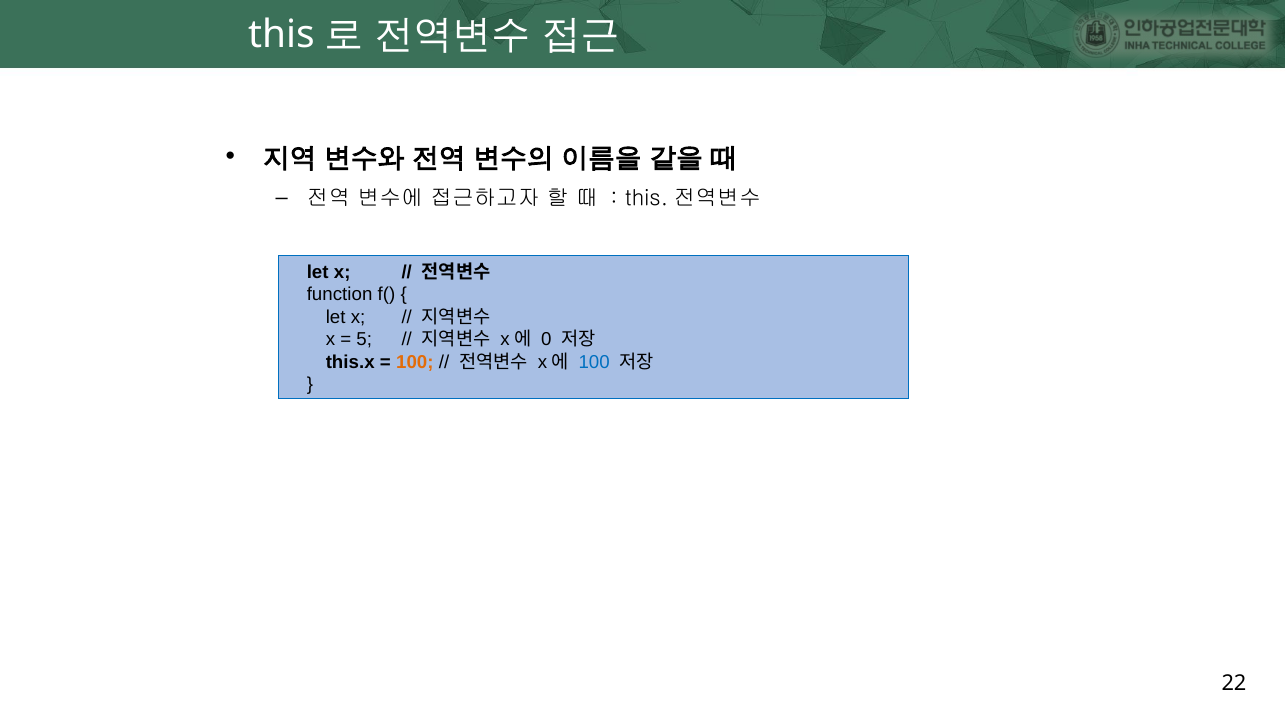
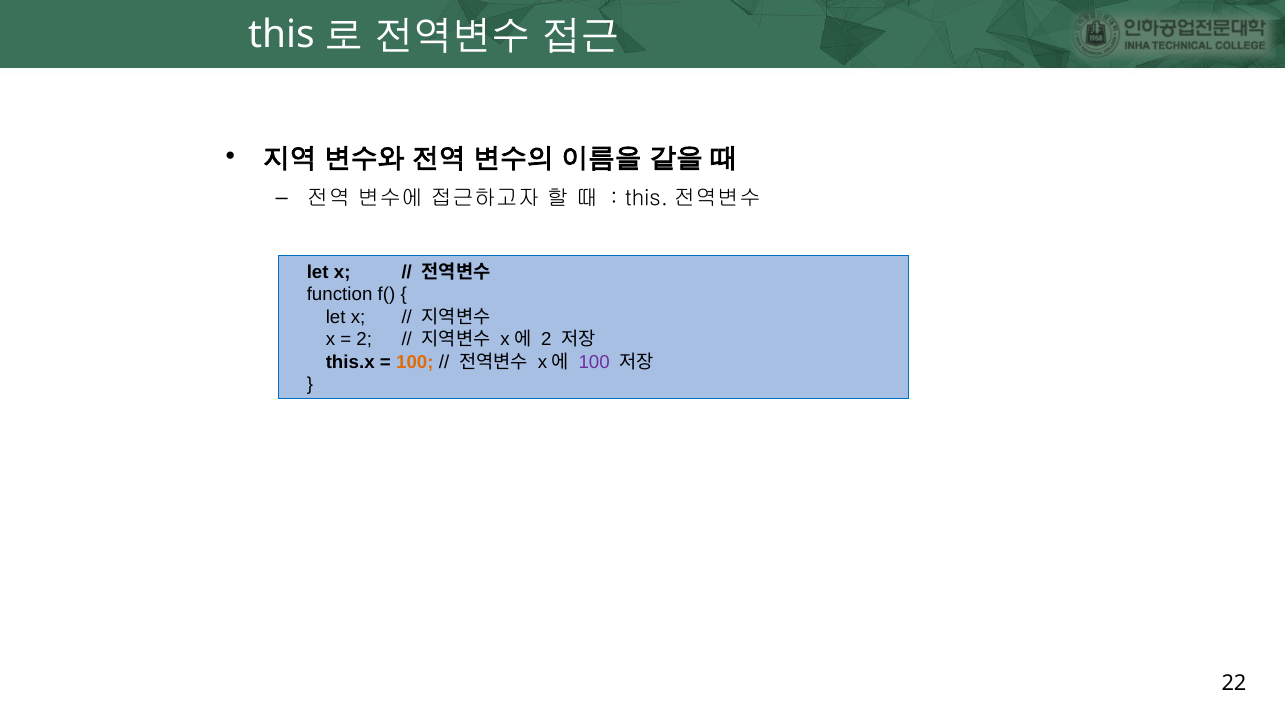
5 at (364, 339): 5 -> 2
0 at (546, 339): 0 -> 2
100 at (594, 362) colour: blue -> purple
